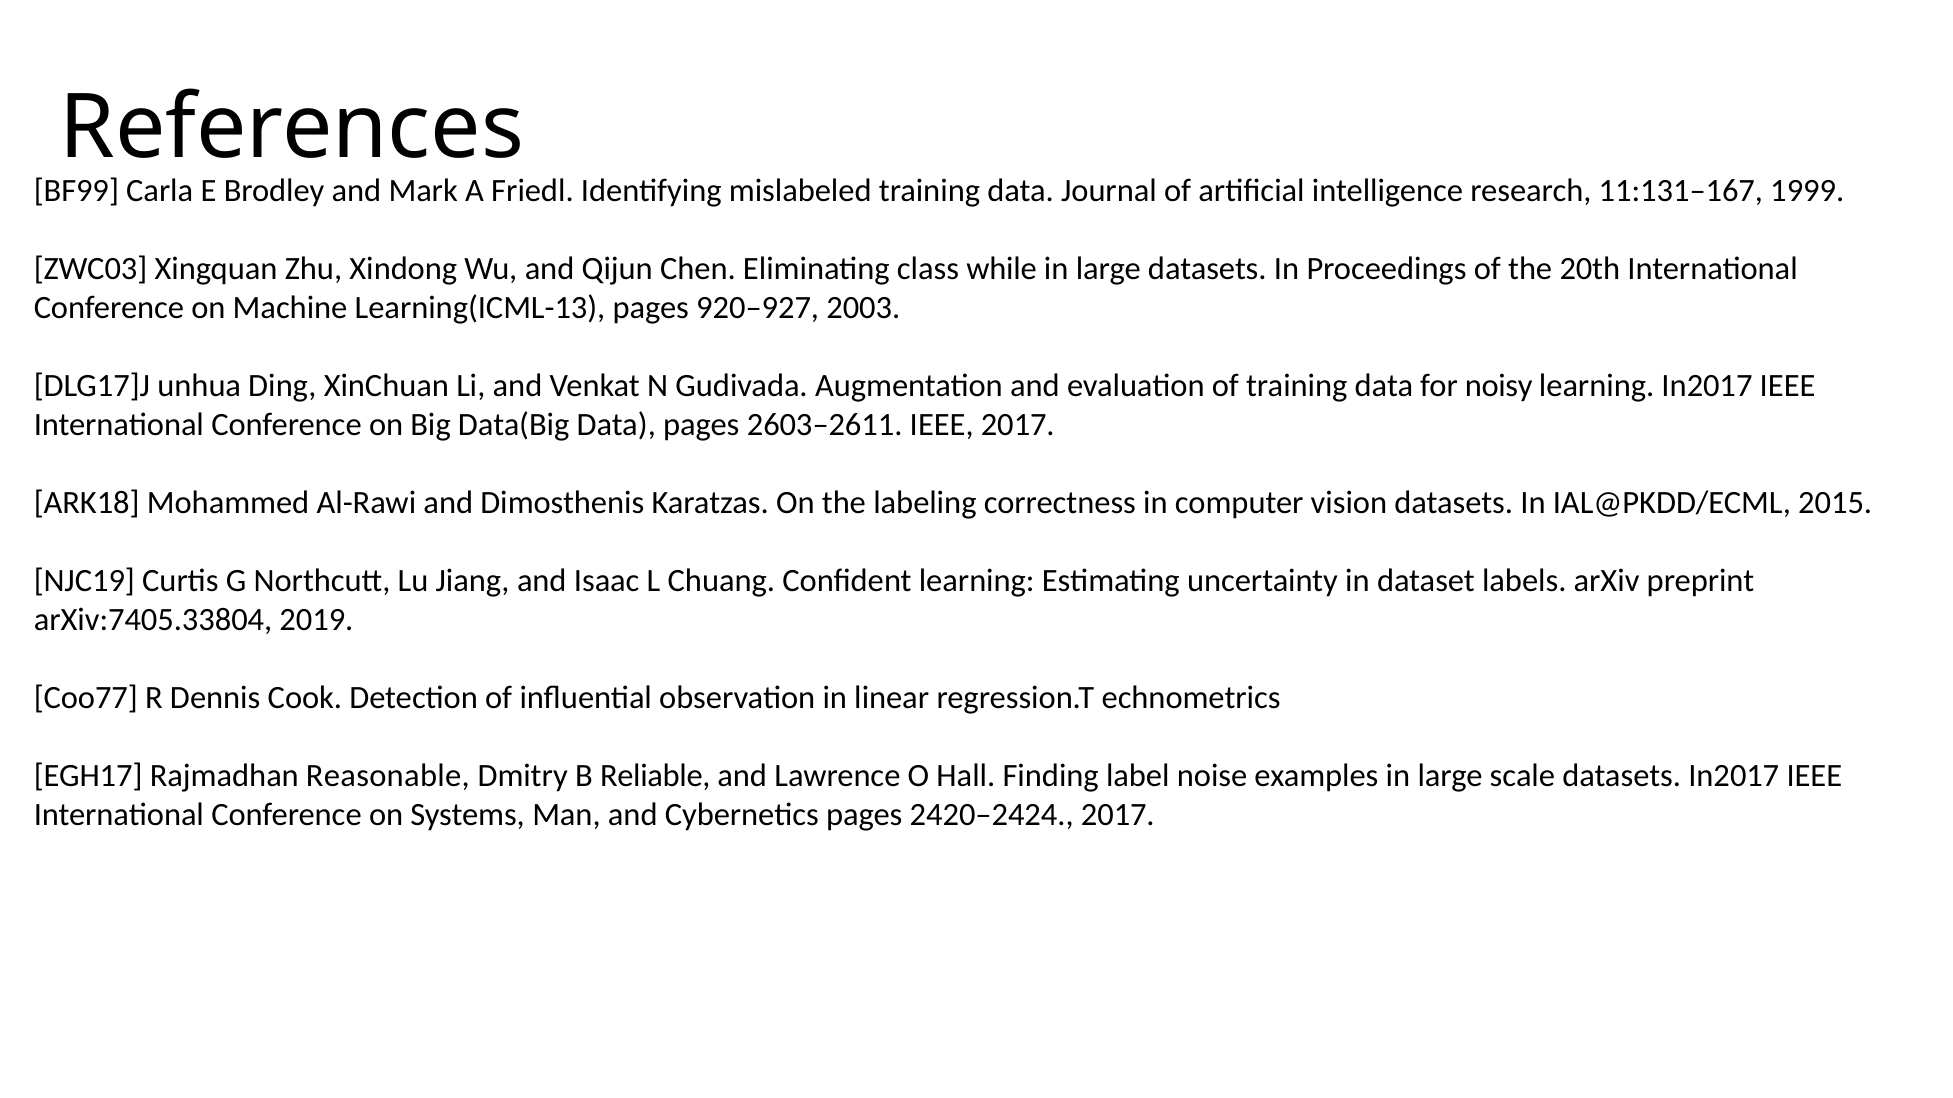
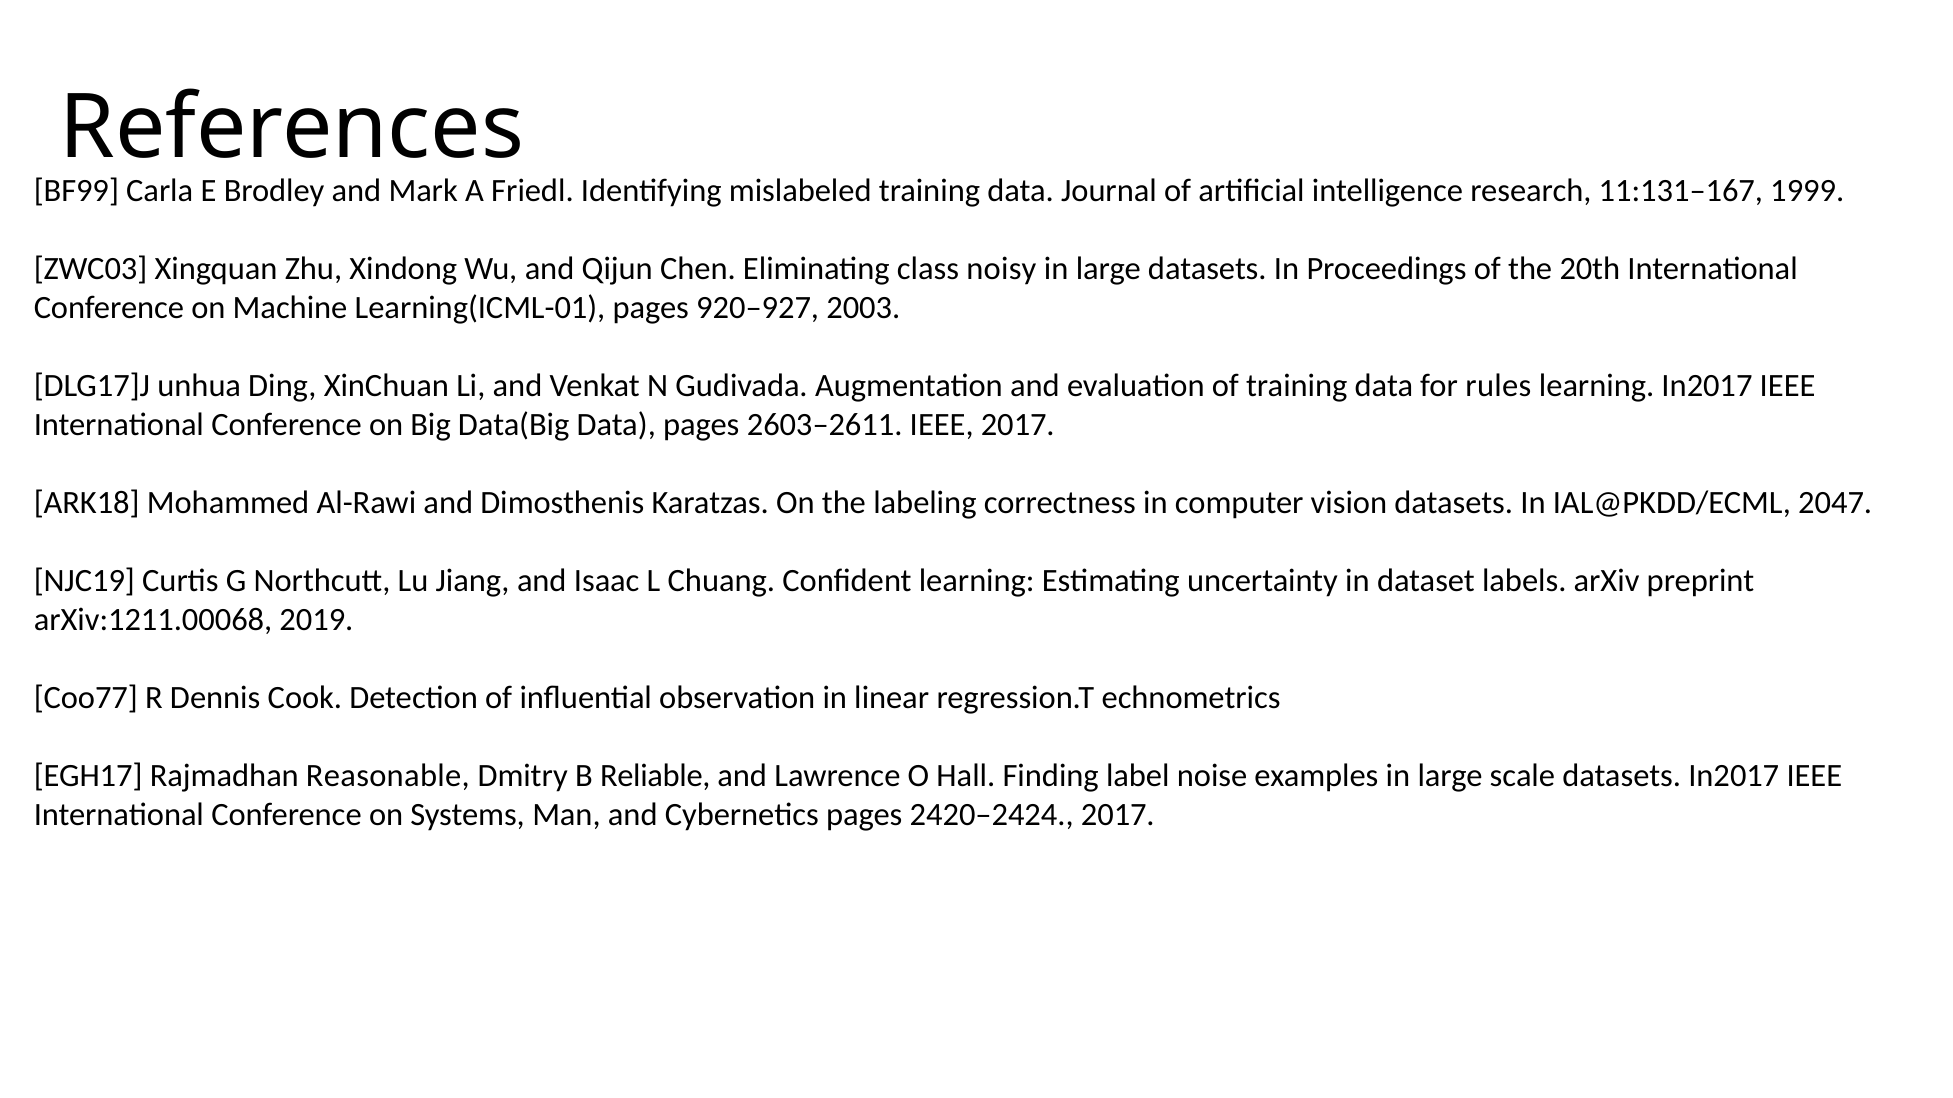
while: while -> noisy
Learning(ICML-13: Learning(ICML-13 -> Learning(ICML-01
noisy: noisy -> rules
2015: 2015 -> 2047
arXiv:7405.33804: arXiv:7405.33804 -> arXiv:1211.00068
